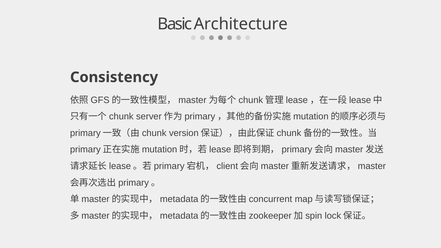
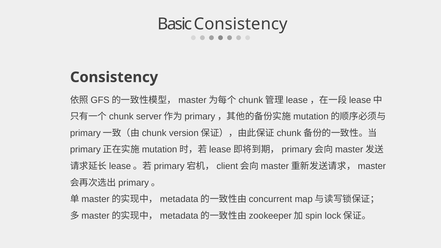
Basic Architecture: Architecture -> Consistency
